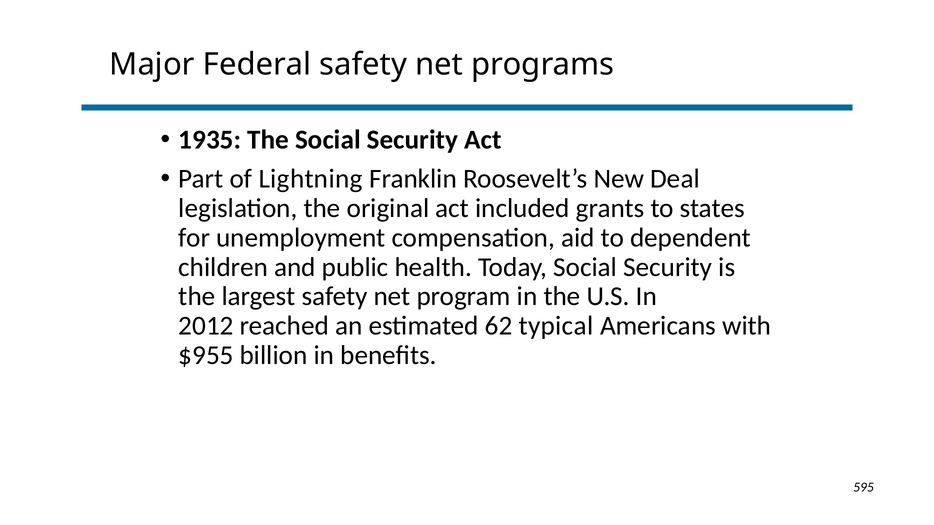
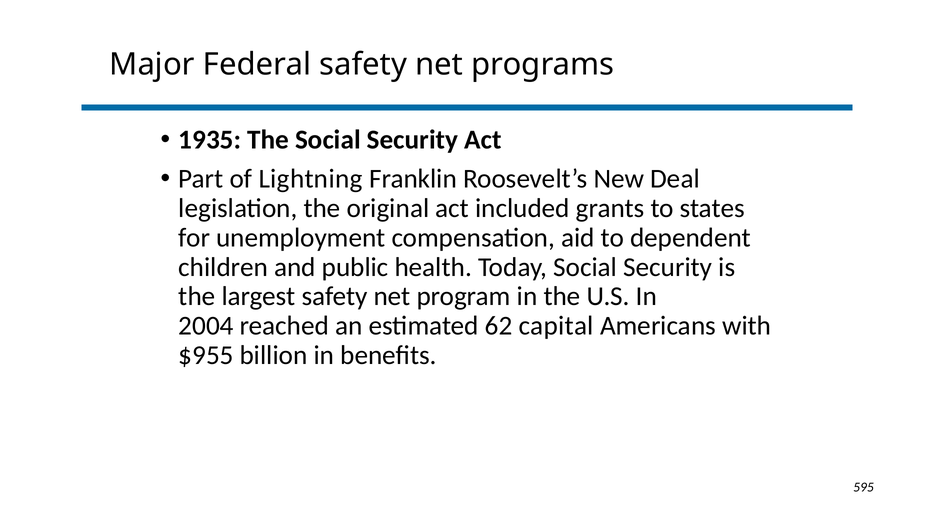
2012: 2012 -> 2004
typical: typical -> capital
